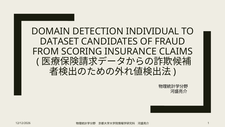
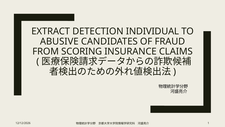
DOMAIN: DOMAIN -> EXTRACT
DATASET: DATASET -> ABUSIVE
